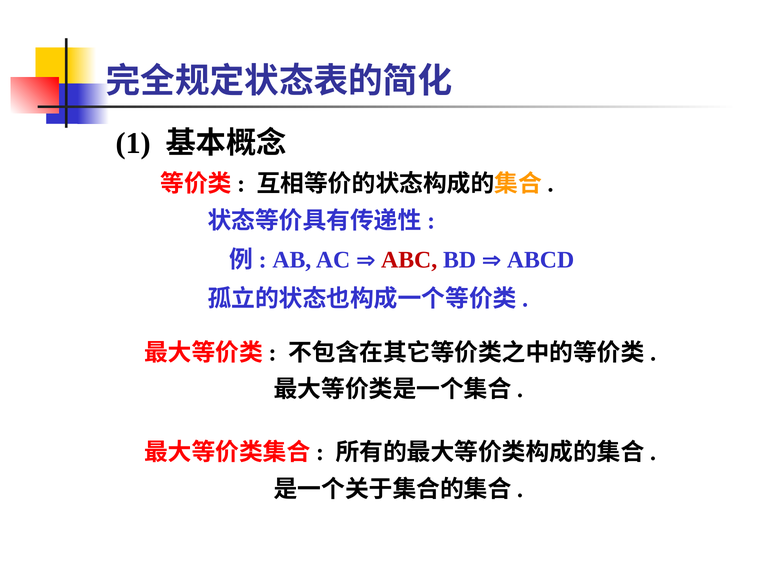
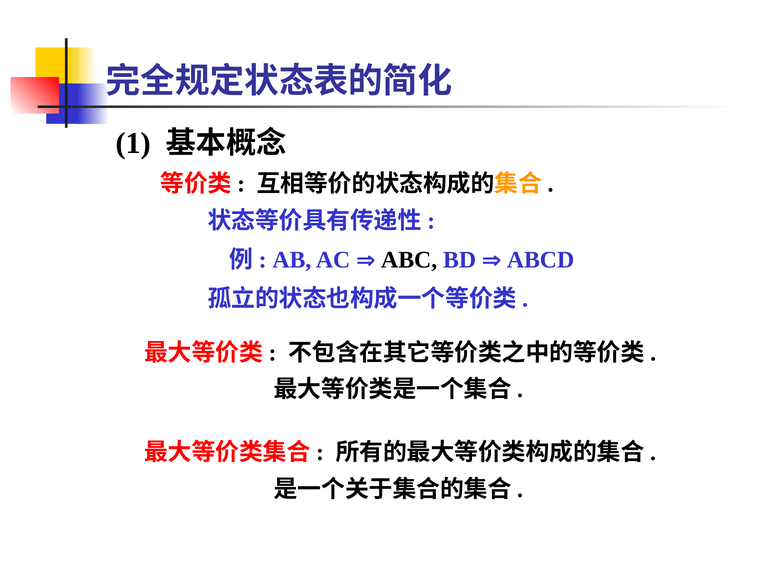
ABC colour: red -> black
